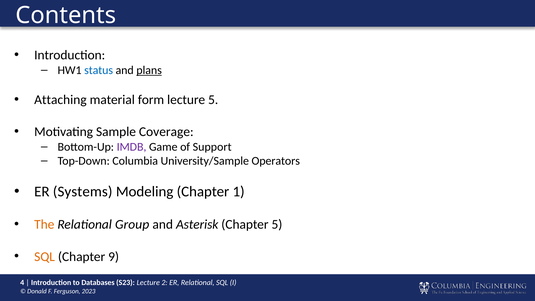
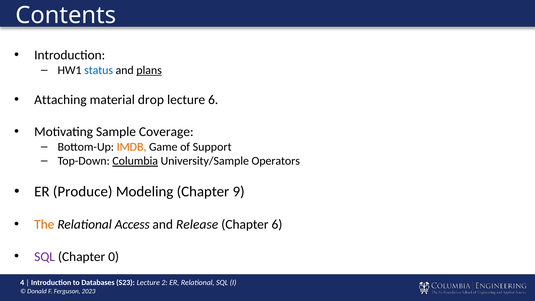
form: form -> drop
lecture 5: 5 -> 6
IMDB colour: purple -> orange
Columbia underline: none -> present
Systems: Systems -> Produce
1: 1 -> 9
Group: Group -> Access
Asterisk: Asterisk -> Release
Chapter 5: 5 -> 6
SQL at (45, 257) colour: orange -> purple
9: 9 -> 0
